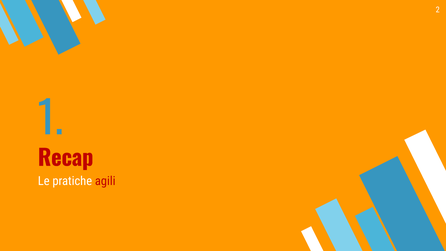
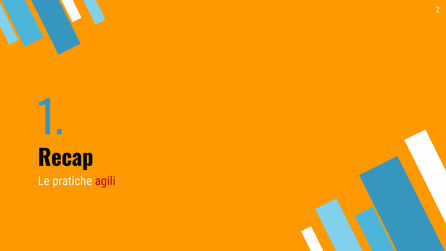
Recap colour: red -> black
